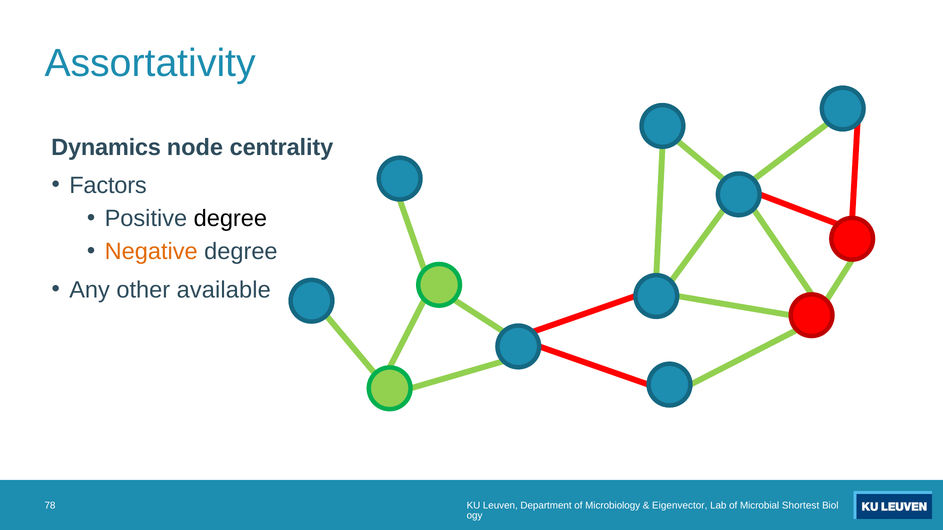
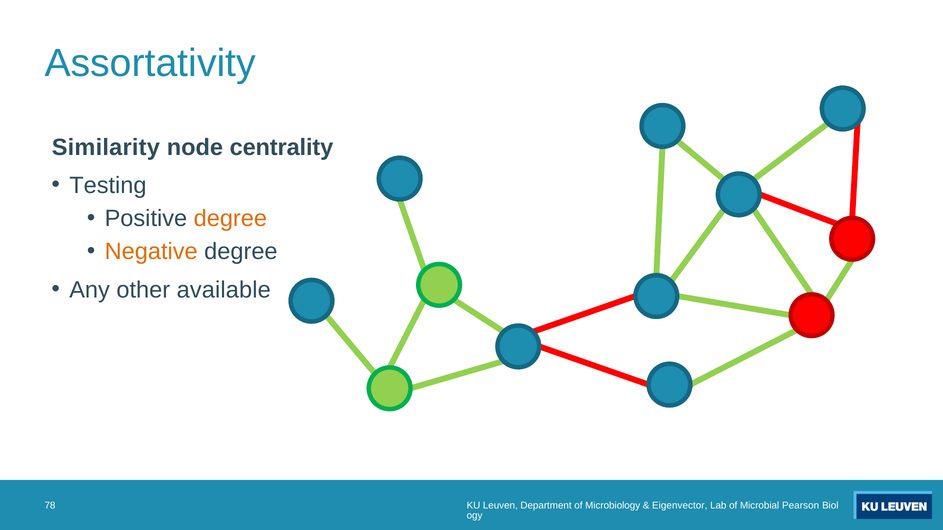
Dynamics: Dynamics -> Similarity
Factors: Factors -> Testing
degree at (230, 219) colour: black -> orange
Shortest: Shortest -> Pearson
